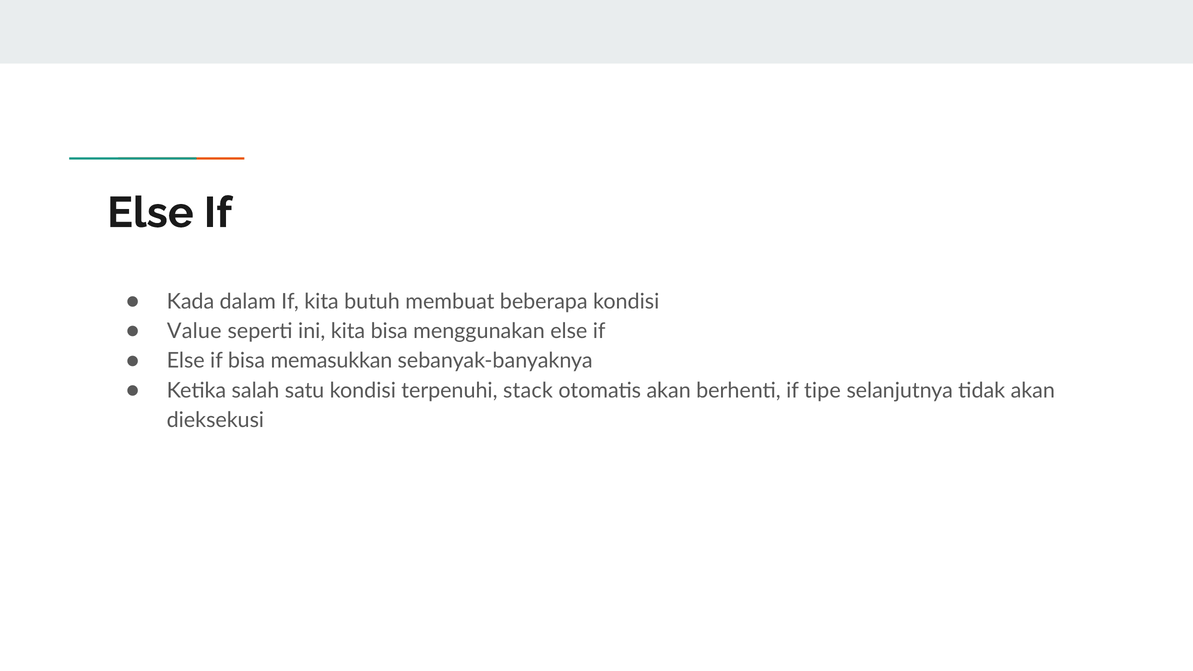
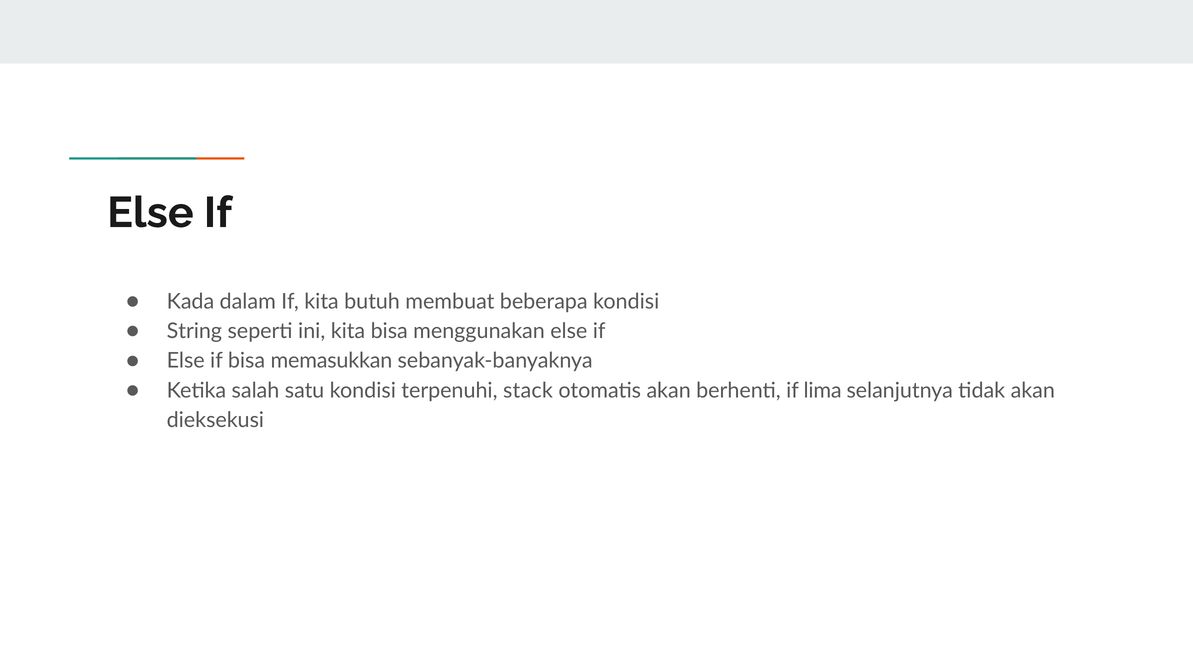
Value: Value -> String
tipe: tipe -> lima
